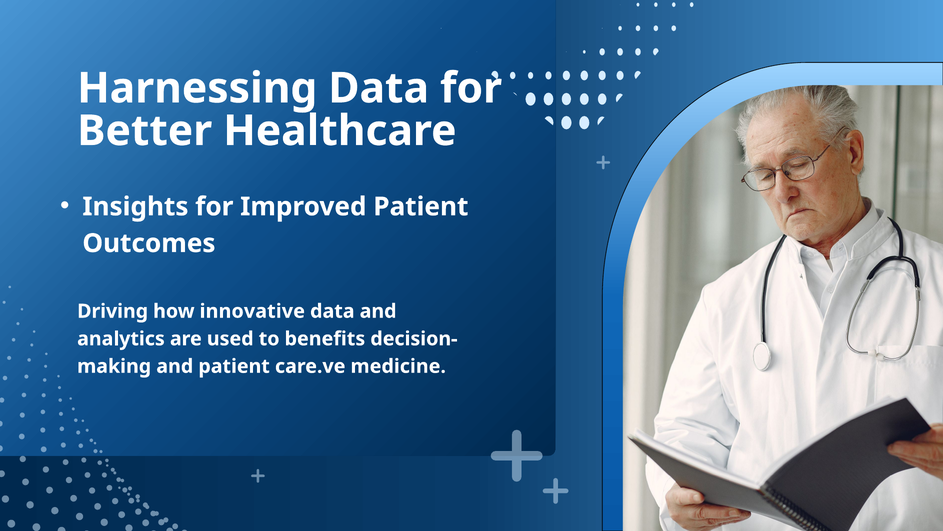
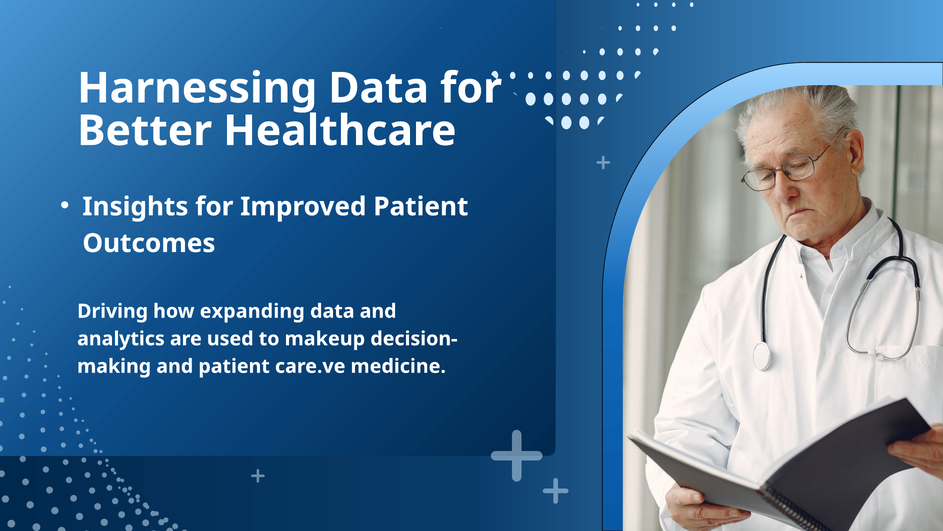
innovative: innovative -> expanding
benefits: benefits -> makeup
